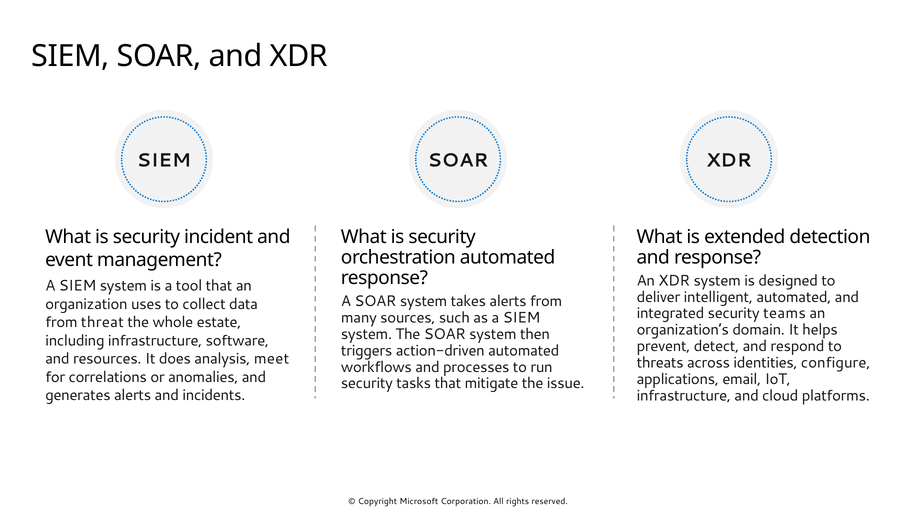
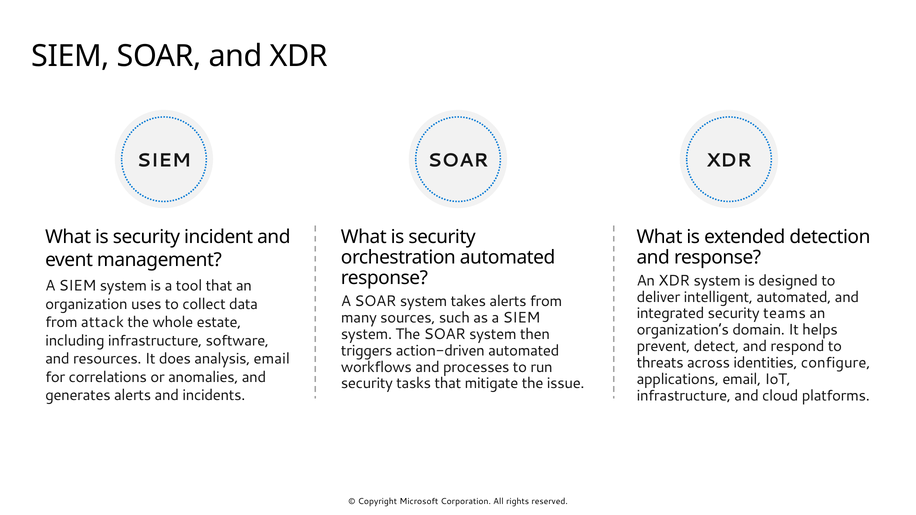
threat: threat -> attack
analysis meet: meet -> email
